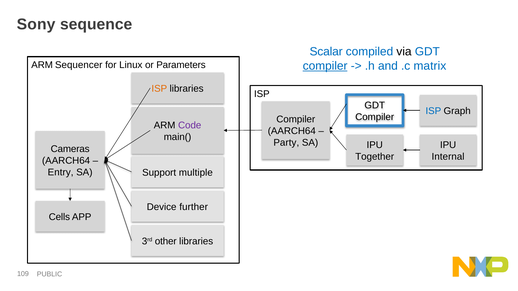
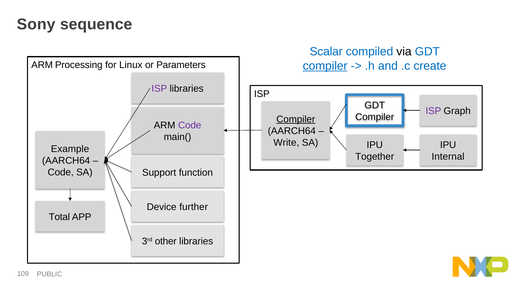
matrix: matrix -> create
Sequencer: Sequencer -> Processing
ISP at (159, 89) colour: orange -> purple
ISP at (433, 111) colour: blue -> purple
Compiler at (296, 119) underline: none -> present
Party: Party -> Write
Cameras: Cameras -> Example
Entry at (61, 172): Entry -> Code
multiple: multiple -> function
Cells: Cells -> Total
